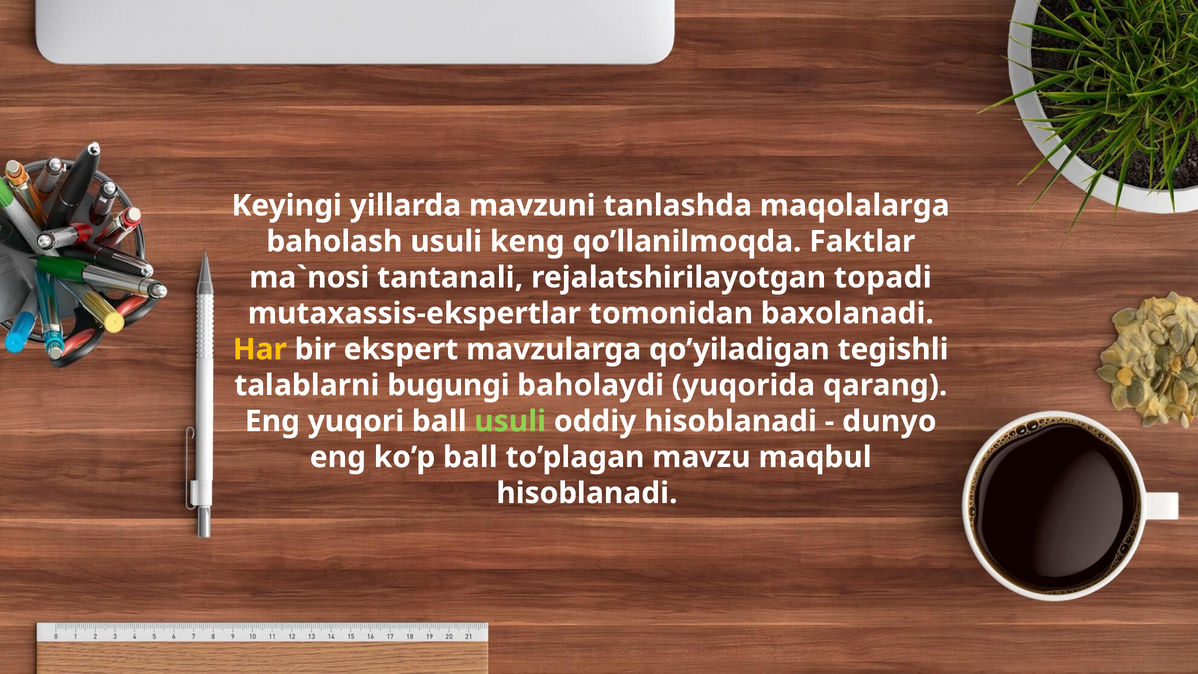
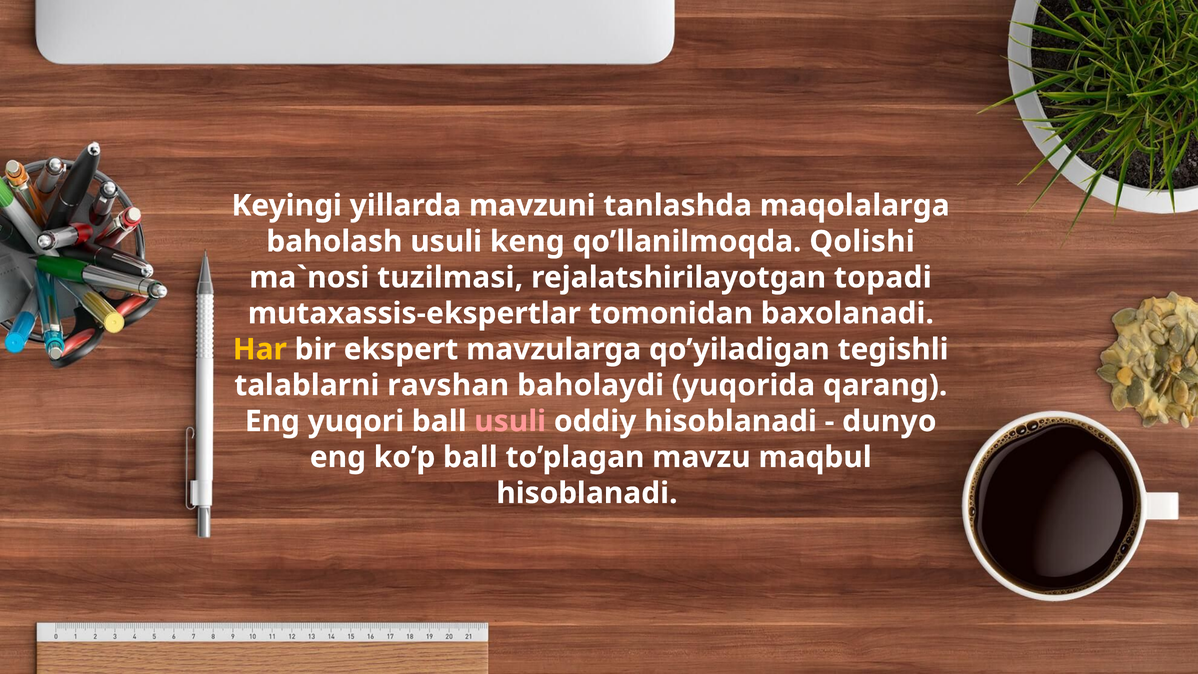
Faktlar: Faktlar -> Qоlishi
tantanali: tantanali -> tuzilmasi
bugungi: bugungi -> ravshan
usuli at (510, 421) colour: light green -> pink
